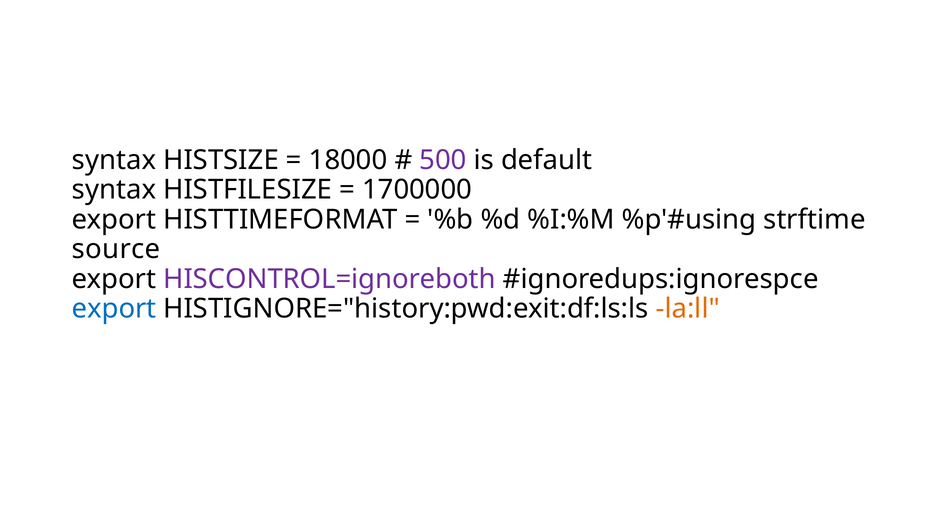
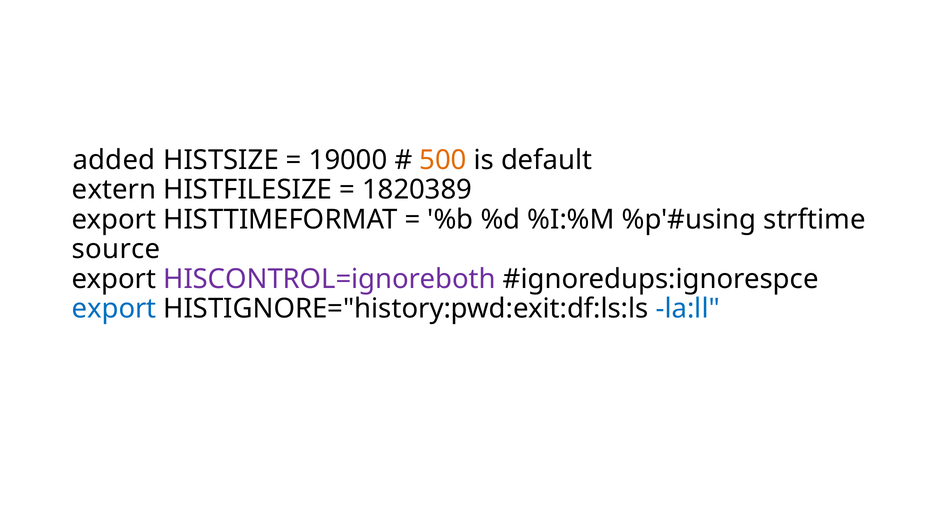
syntax at (114, 160): syntax -> added
18000: 18000 -> 19000
500 colour: purple -> orange
syntax at (114, 190): syntax -> extern
1700000: 1700000 -> 1820389
la:ll colour: orange -> blue
